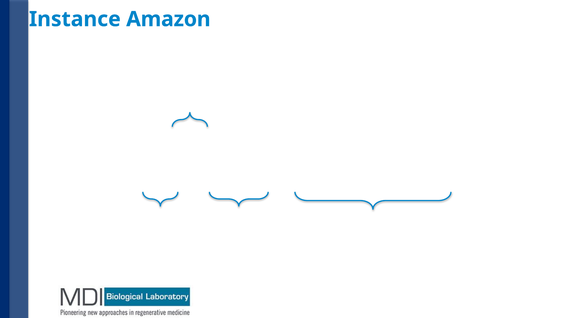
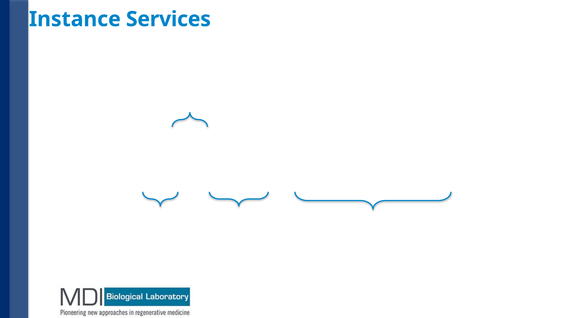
Instance Amazon: Amazon -> Services
